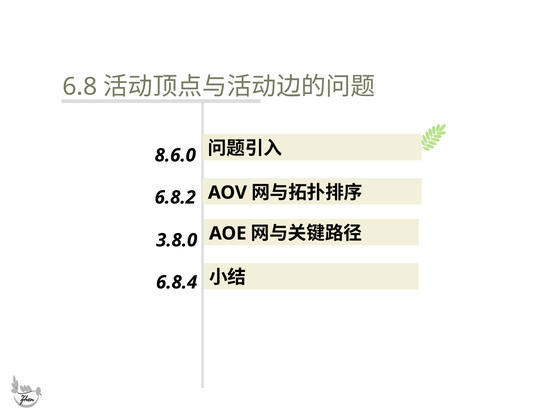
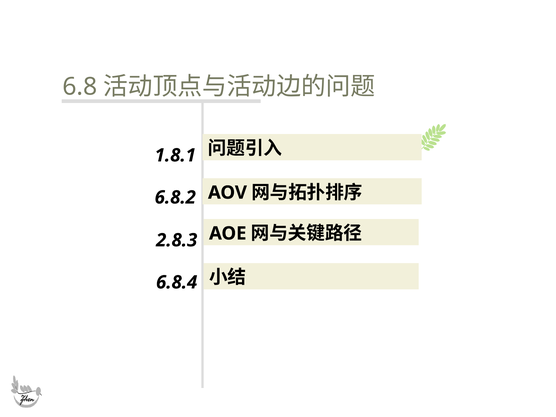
8.6.0: 8.6.0 -> 1.8.1
3.8.0: 3.8.0 -> 2.8.3
